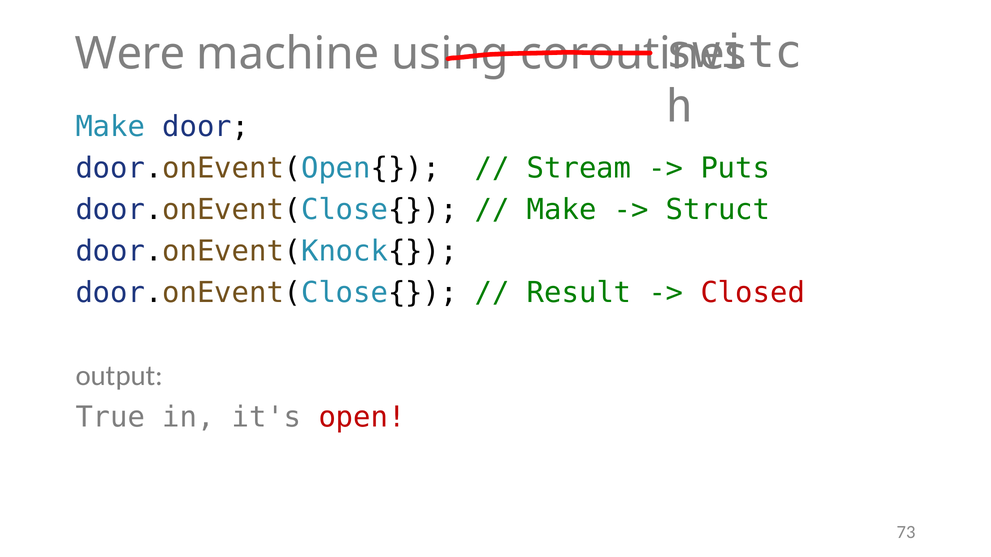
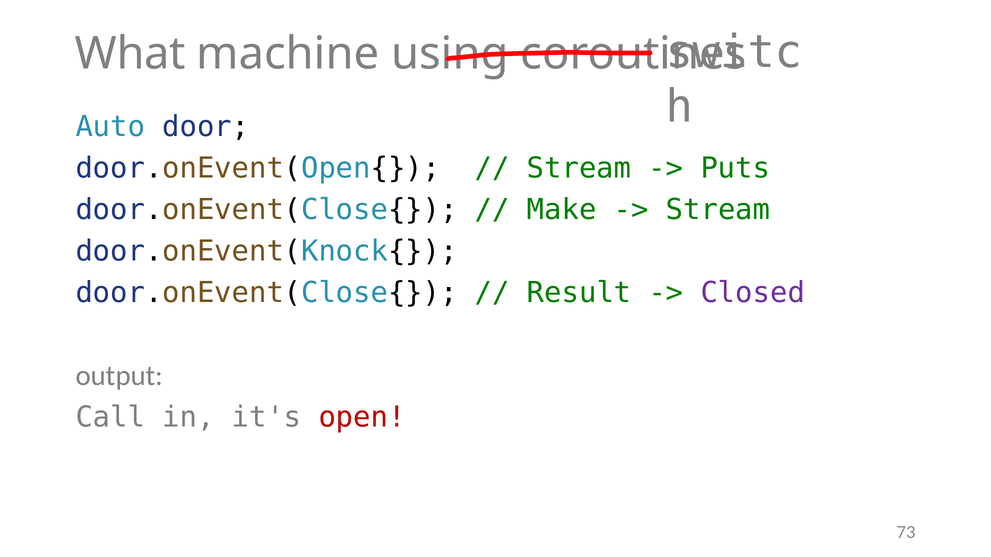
Were: Were -> What
Make at (110, 127): Make -> Auto
Struct at (718, 210): Struct -> Stream
Closed colour: red -> purple
True: True -> Call
